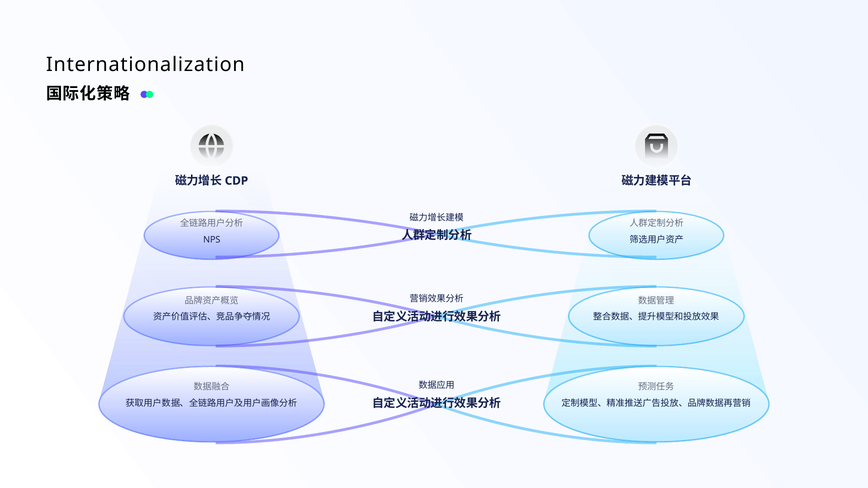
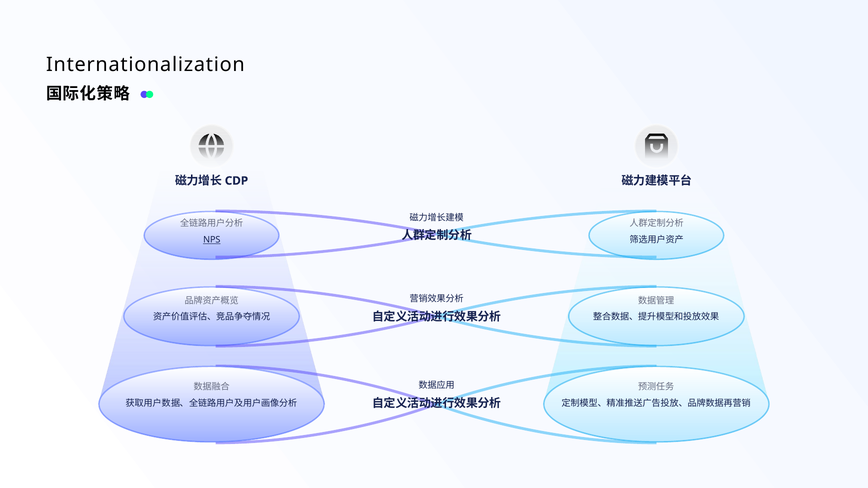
NPS underline: none -> present
